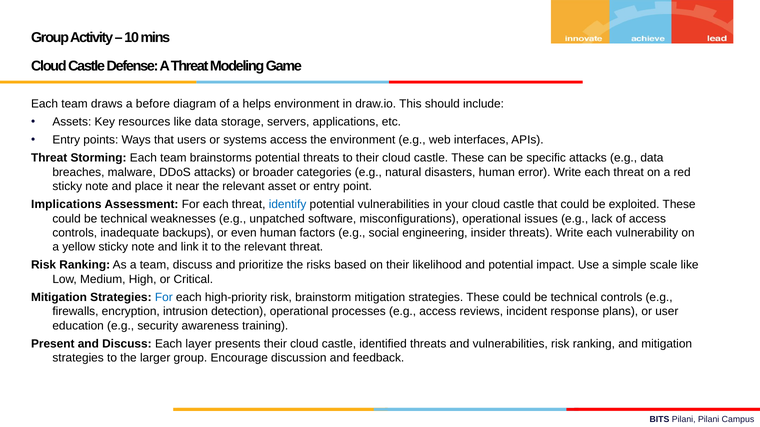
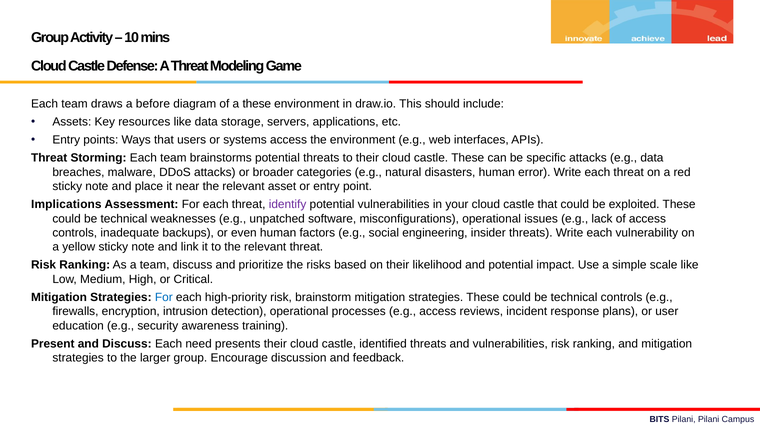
a helps: helps -> these
identify colour: blue -> purple
layer: layer -> need
